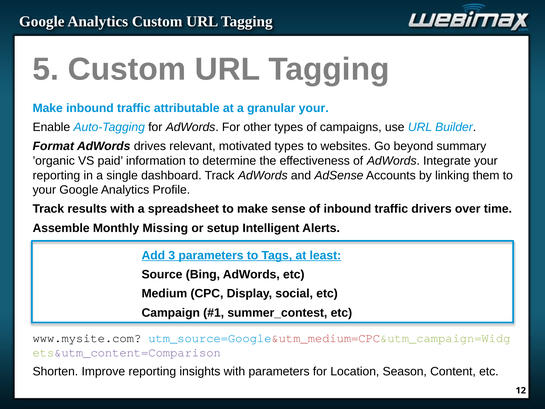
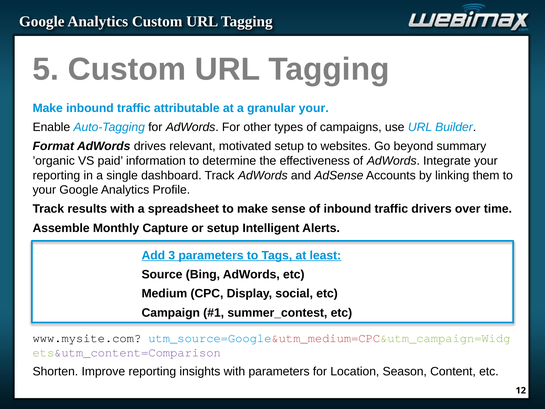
motivated types: types -> setup
Missing: Missing -> Capture
